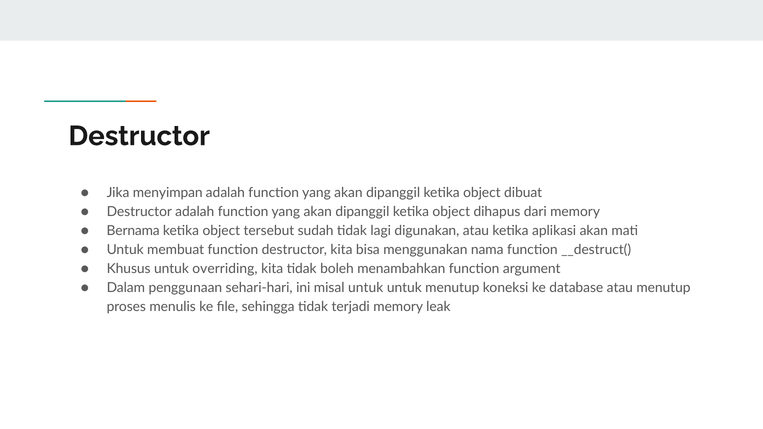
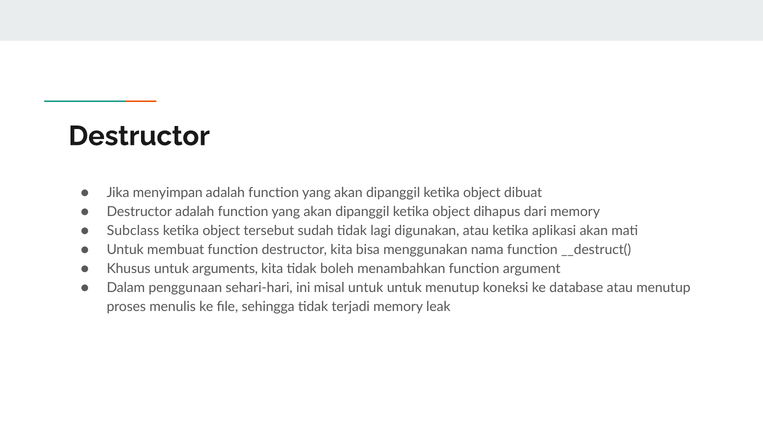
Bernama: Bernama -> Subclass
overriding: overriding -> arguments
